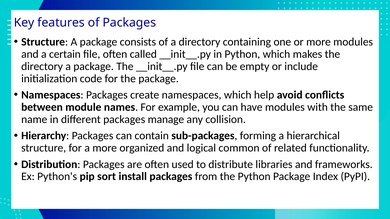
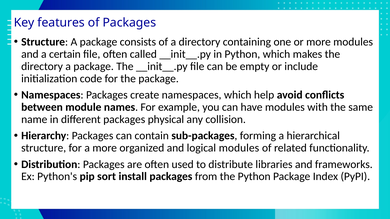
manage: manage -> physical
logical common: common -> modules
